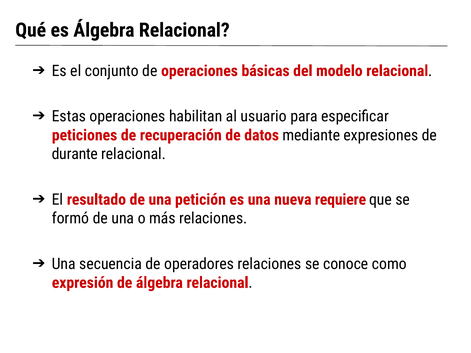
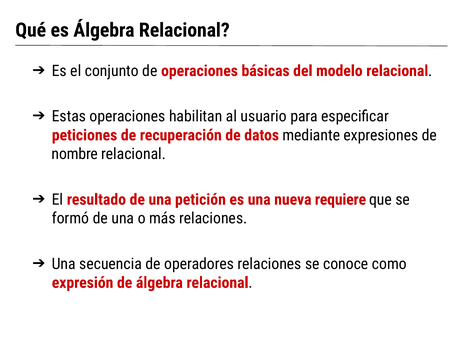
durante: durante -> nombre
